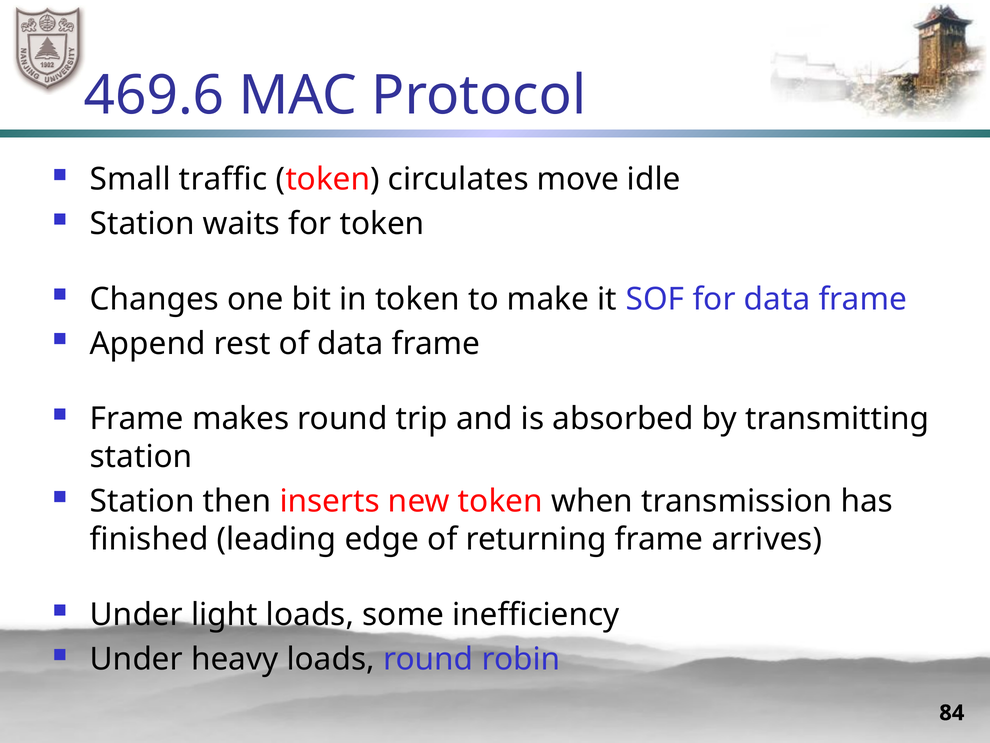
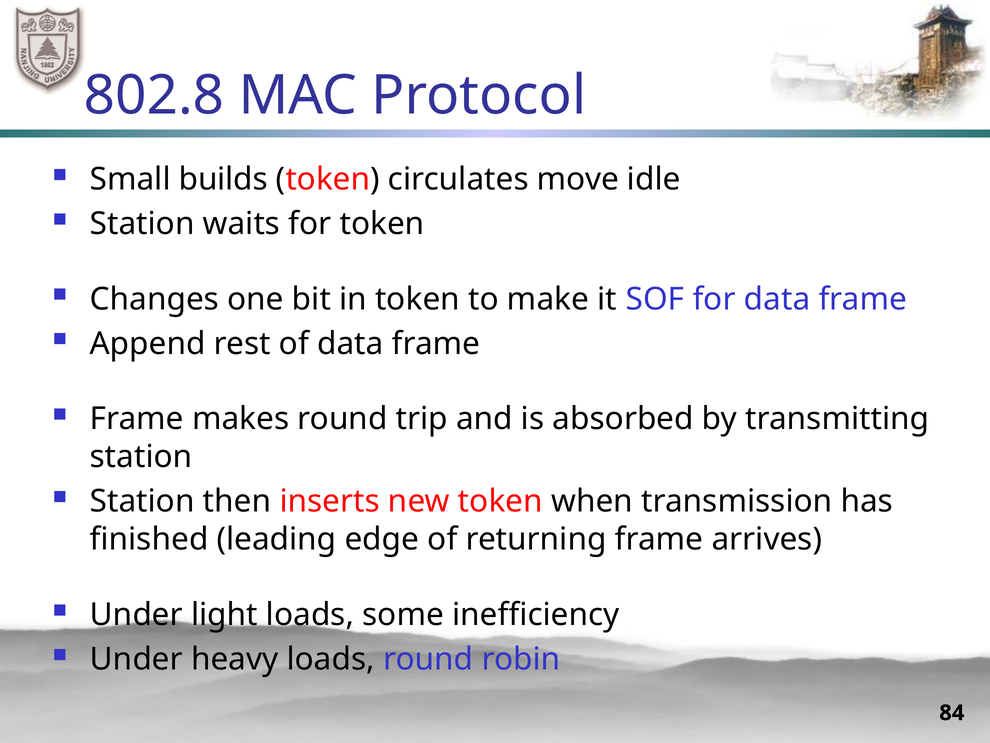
469.6: 469.6 -> 802.8
traffic: traffic -> builds
